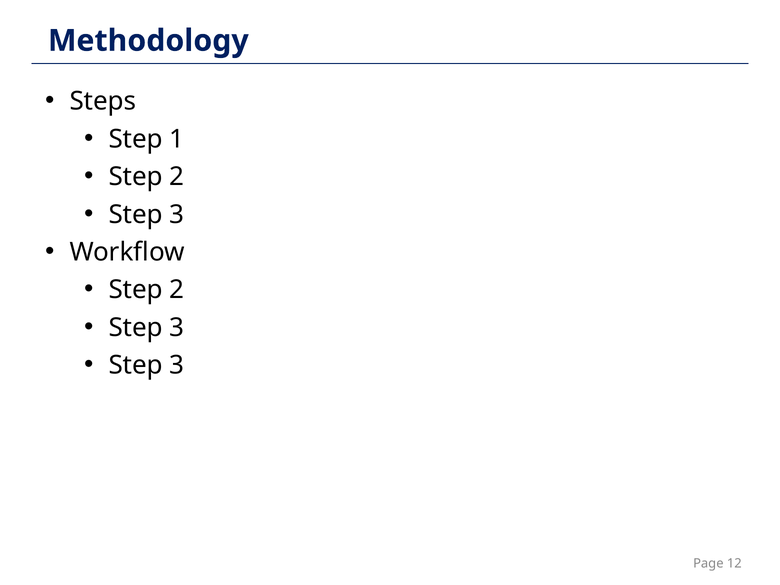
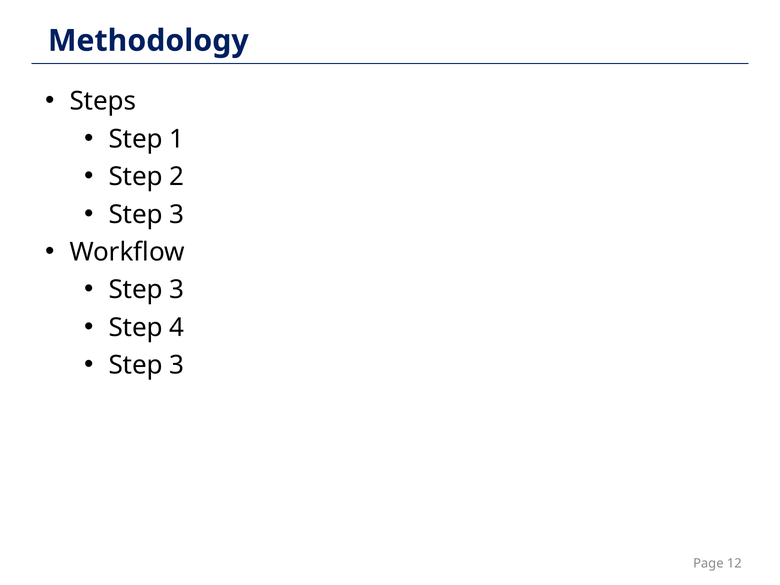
2 at (177, 290): 2 -> 3
3 at (177, 328): 3 -> 4
